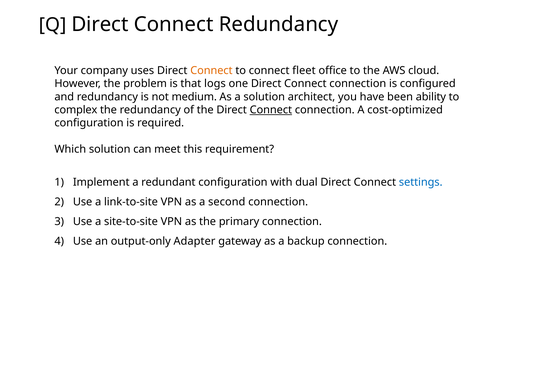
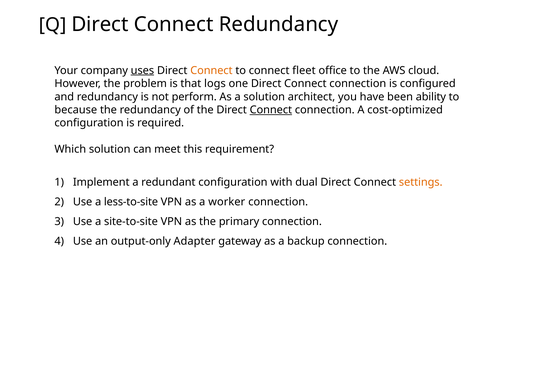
uses underline: none -> present
medium: medium -> perform
complex: complex -> because
settings colour: blue -> orange
link-to-site: link-to-site -> less-to-site
second: second -> worker
